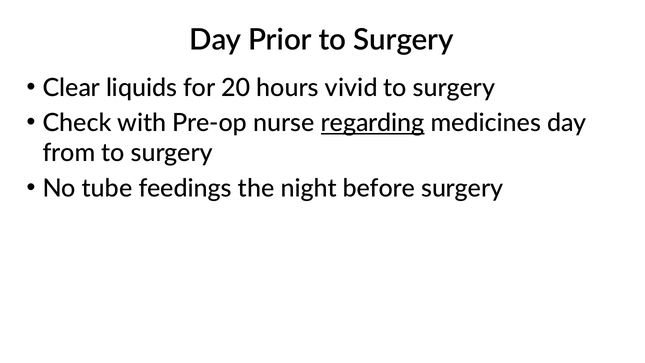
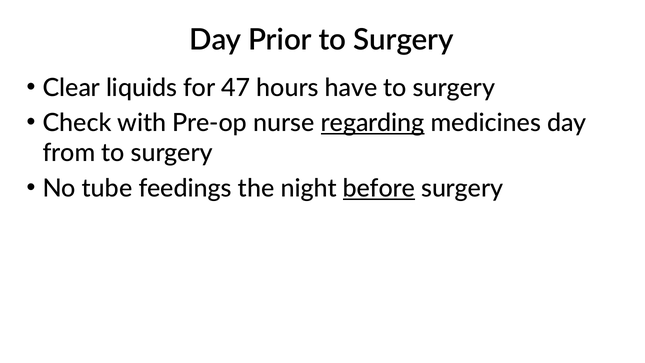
20: 20 -> 47
vivid: vivid -> have
before underline: none -> present
